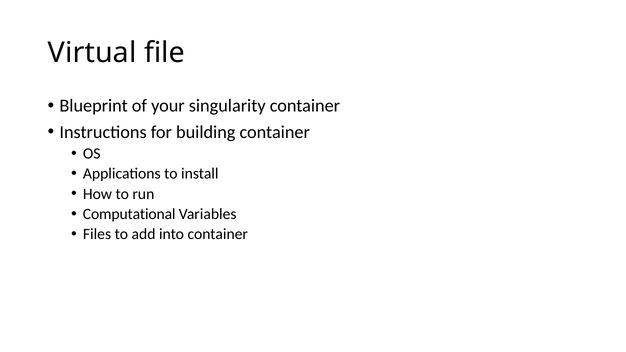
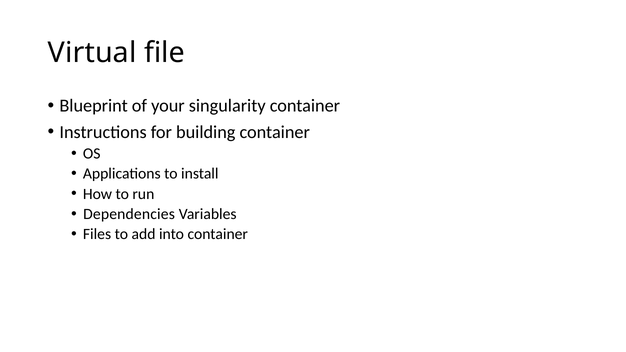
Computational: Computational -> Dependencies
